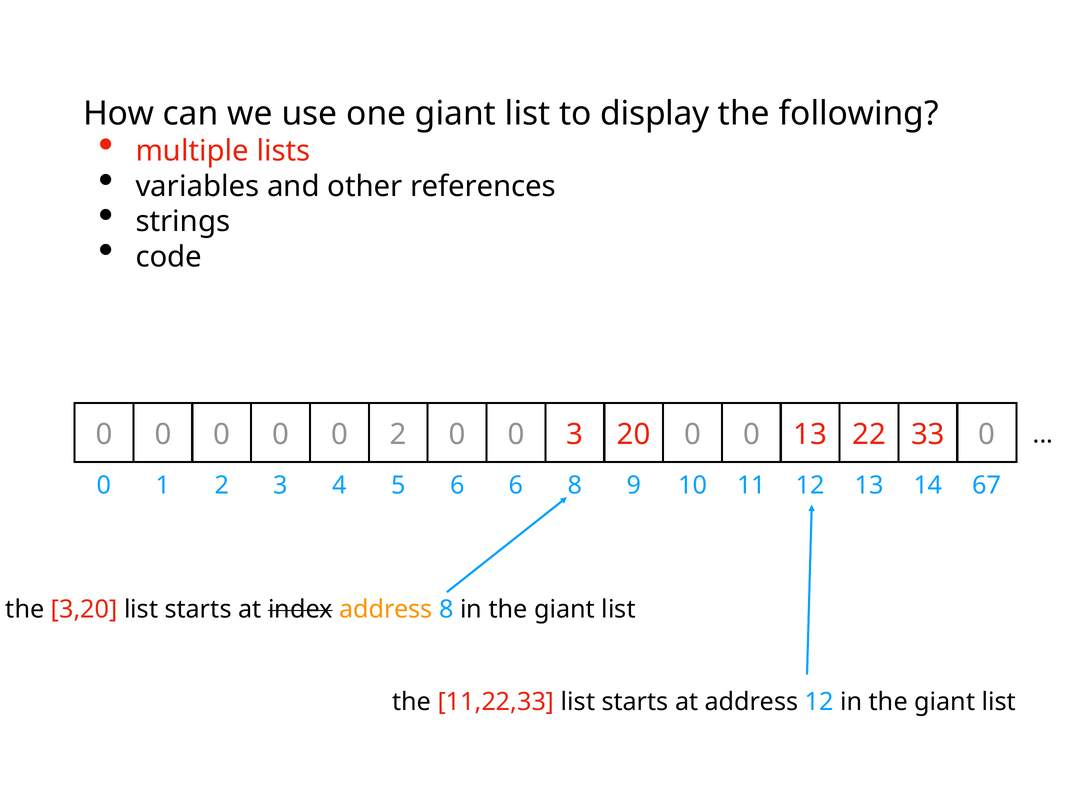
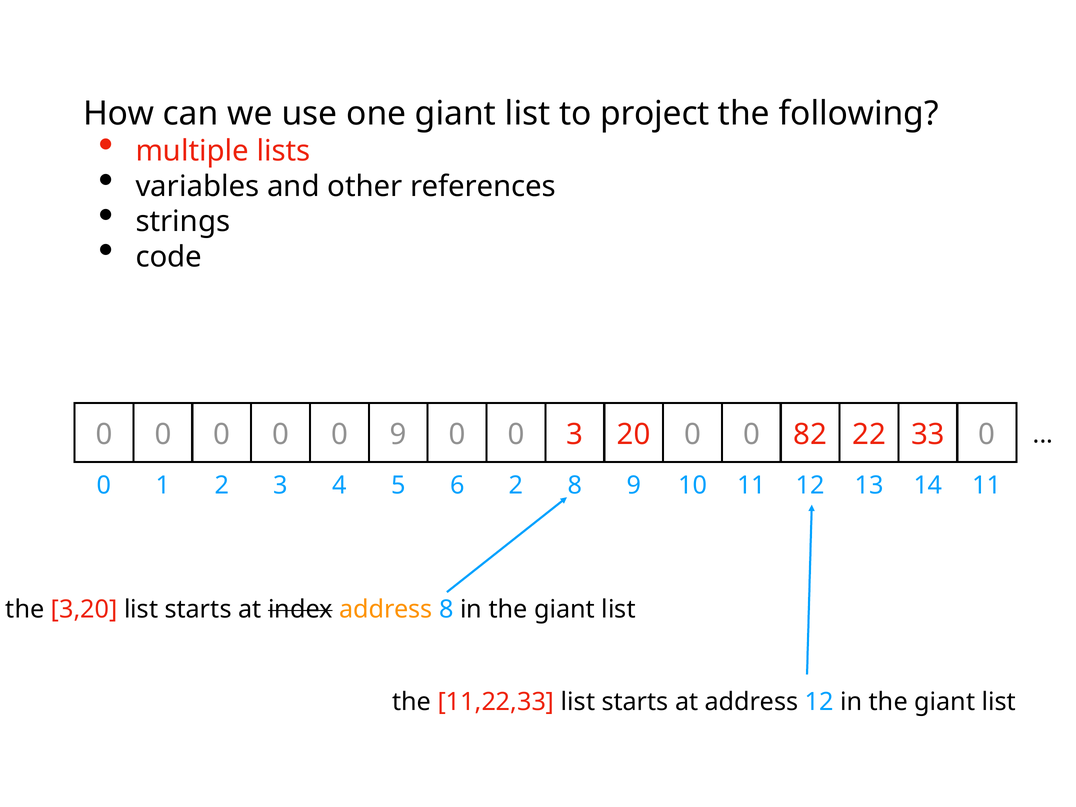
display: display -> project
0 2: 2 -> 9
0 13: 13 -> 82
0 6: 6 -> 2
6 67: 67 -> 11
